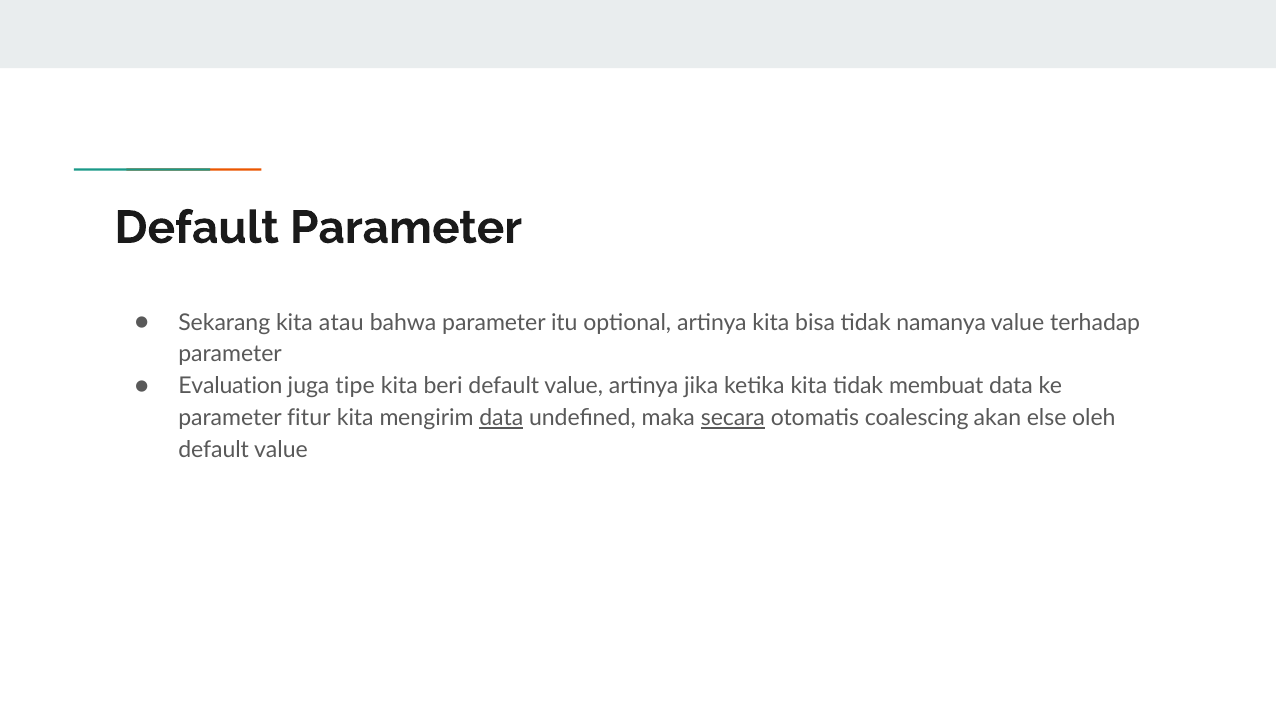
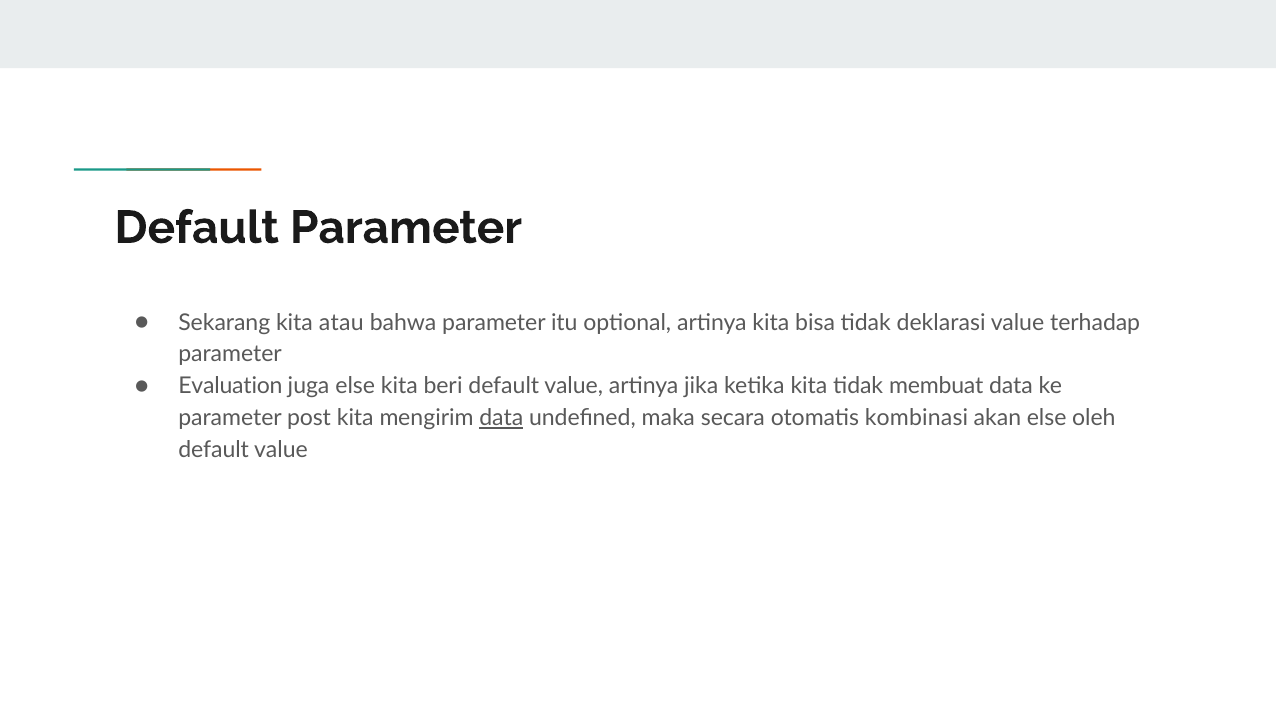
namanya: namanya -> deklarasi
juga tipe: tipe -> else
fitur: fitur -> post
secara underline: present -> none
coalescing: coalescing -> kombinasi
